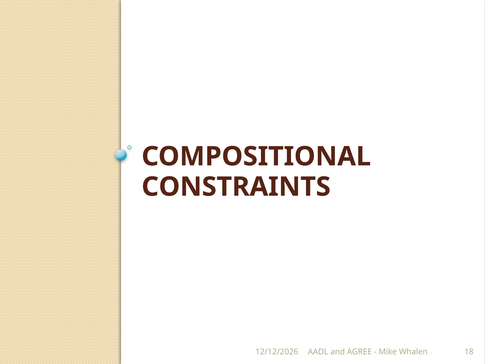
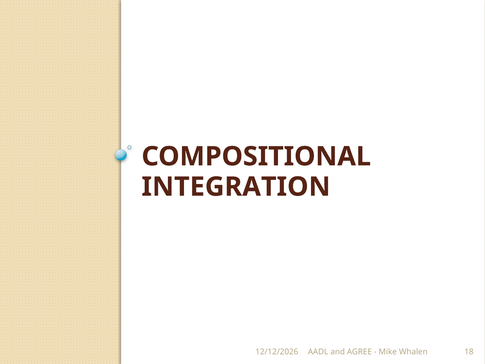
CONSTRAINTS: CONSTRAINTS -> INTEGRATION
